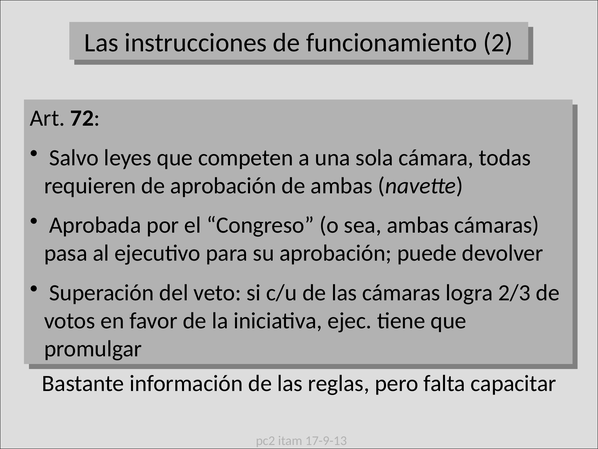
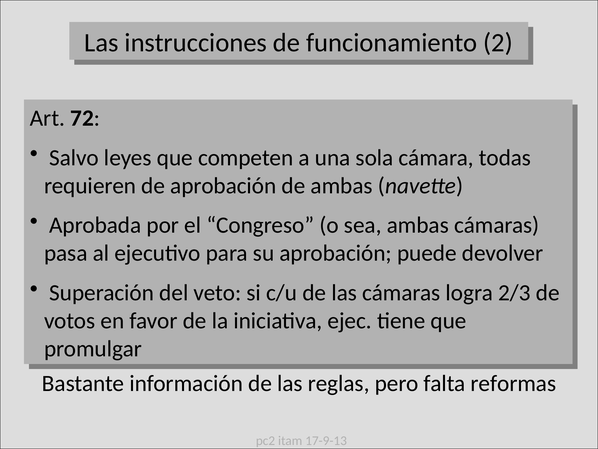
capacitar: capacitar -> reformas
